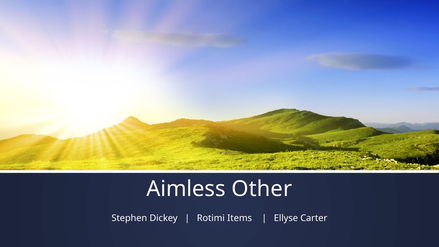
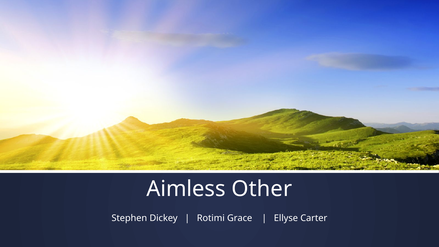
Items: Items -> Grace
